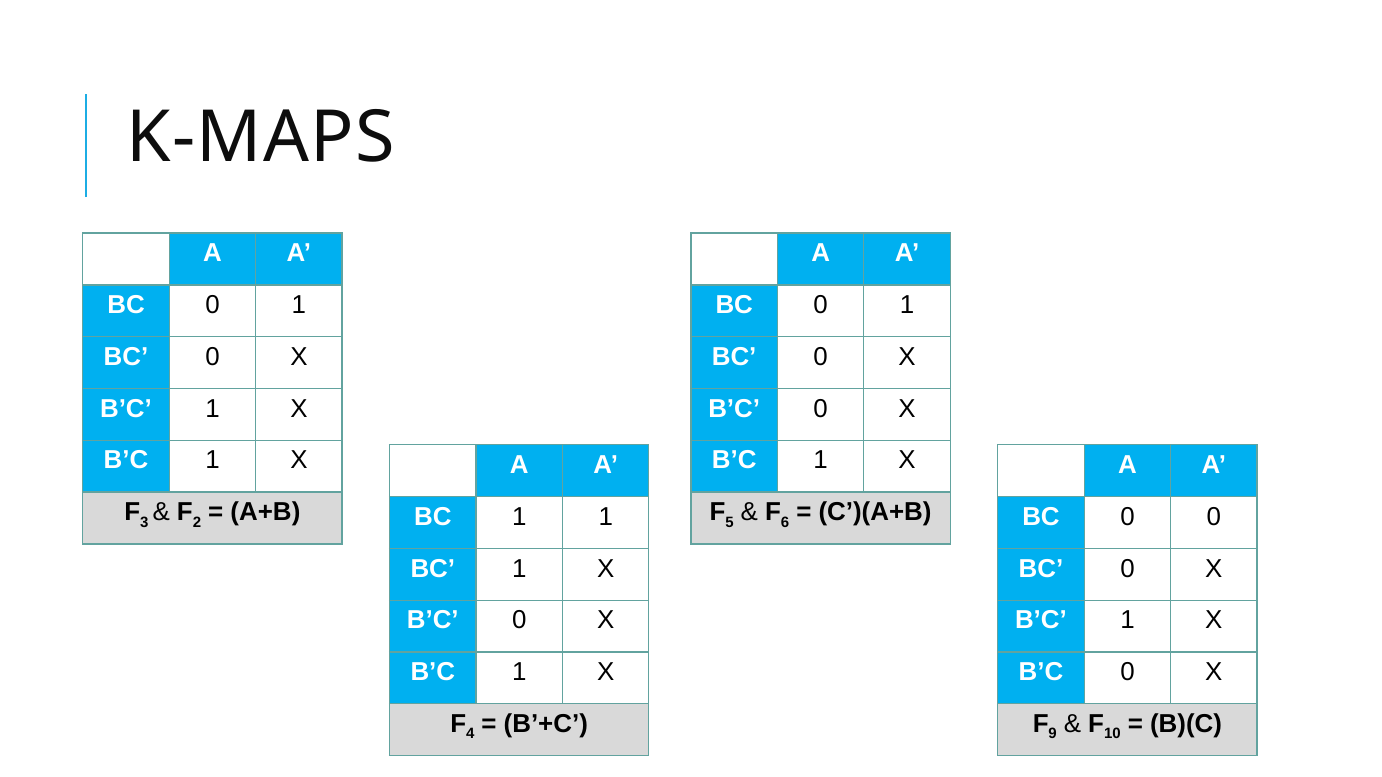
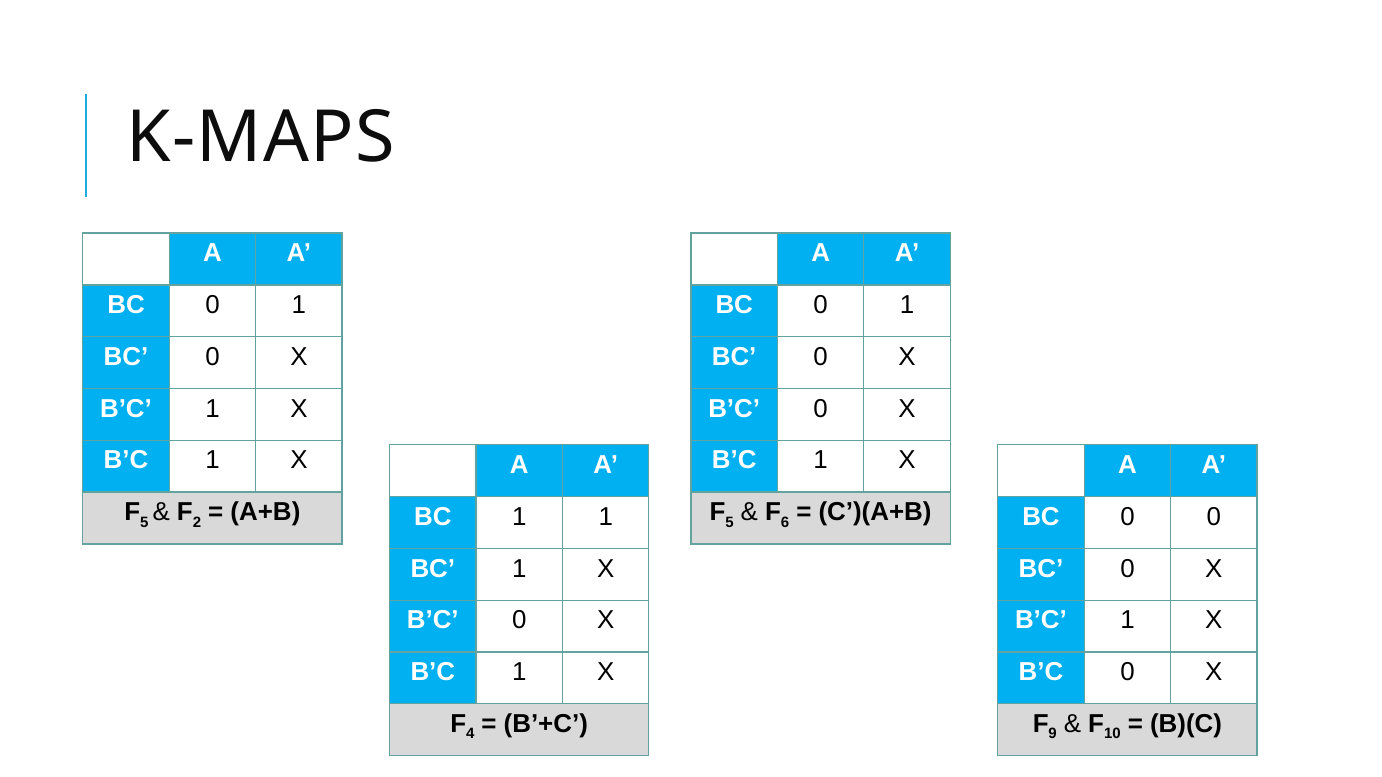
3 at (144, 523): 3 -> 5
